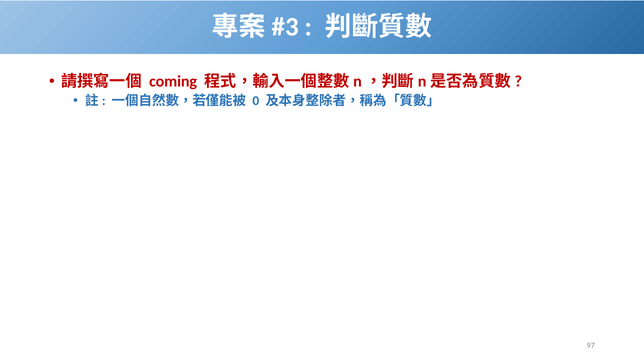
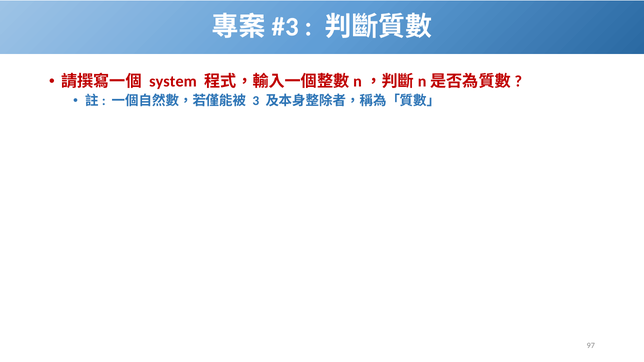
coming: coming -> system
0: 0 -> 3
